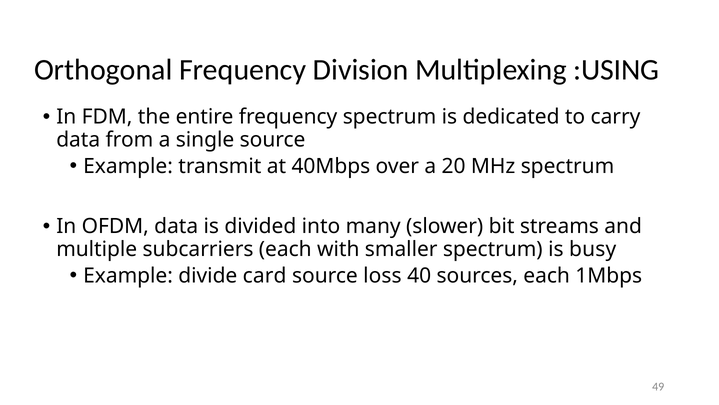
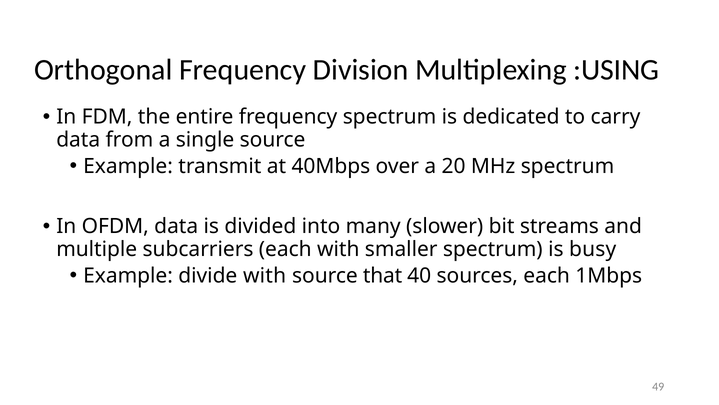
divide card: card -> with
loss: loss -> that
